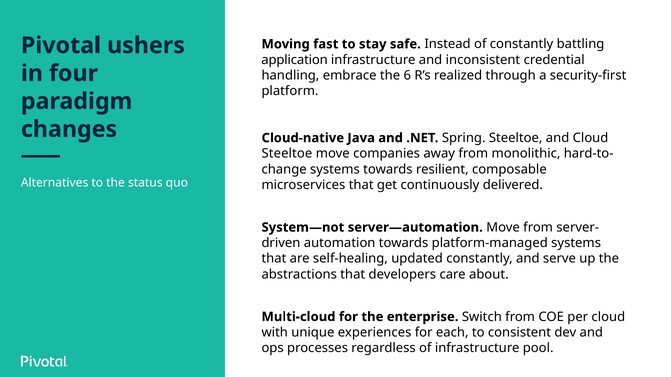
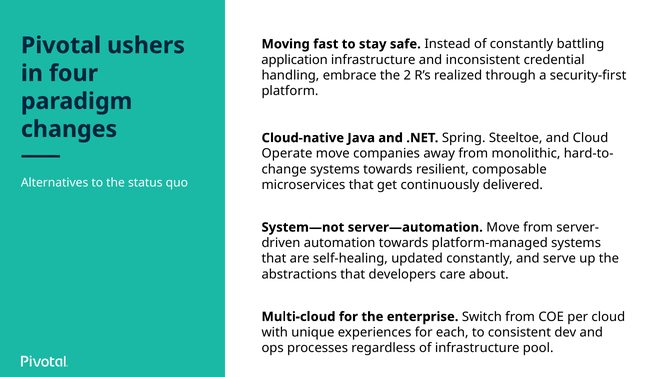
6: 6 -> 2
Steeltoe at (287, 154): Steeltoe -> Operate
